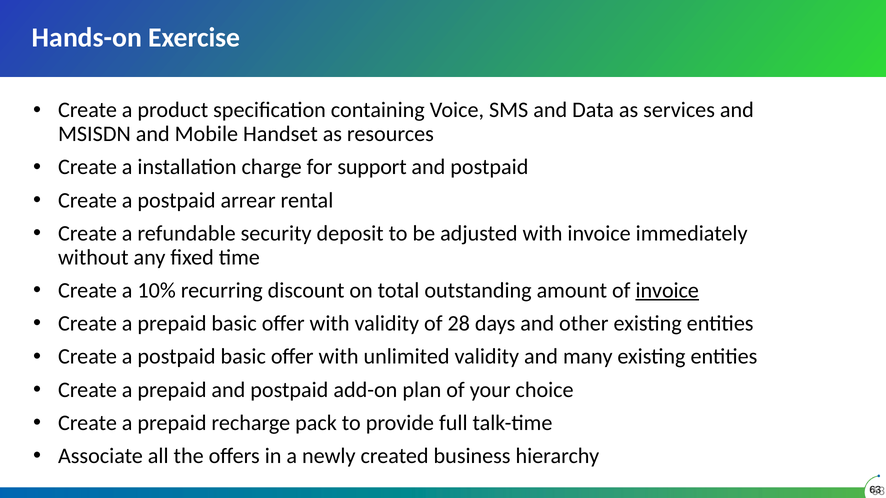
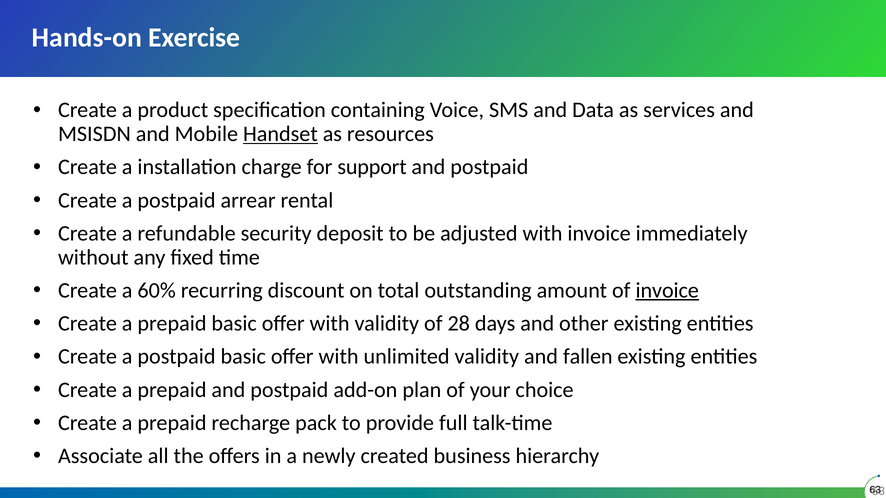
Handset underline: none -> present
10%: 10% -> 60%
many: many -> fallen
